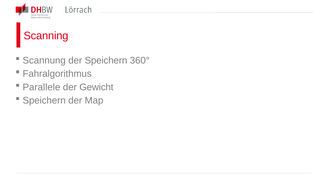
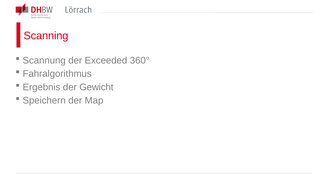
der Speichern: Speichern -> Exceeded
Parallele: Parallele -> Ergebnis
